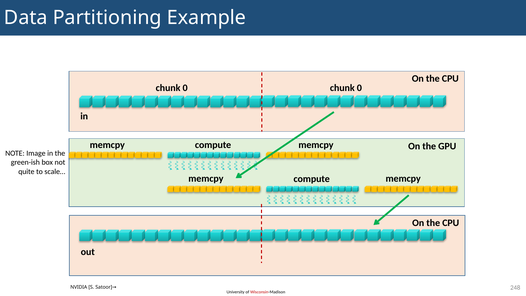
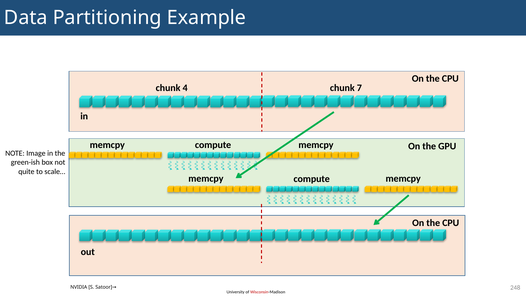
0 at (185, 88): 0 -> 4
0 at (359, 88): 0 -> 7
